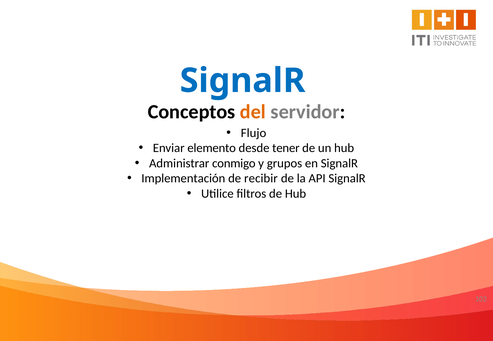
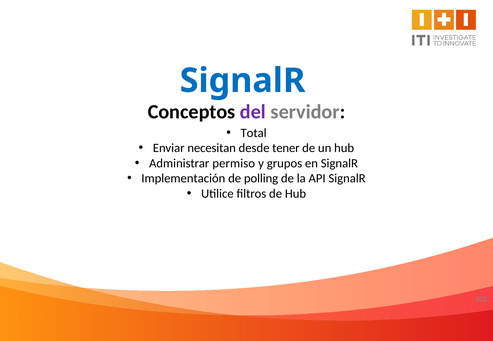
del colour: orange -> purple
Flujo: Flujo -> Total
elemento: elemento -> necesitan
conmigo: conmigo -> permiso
recibir: recibir -> polling
